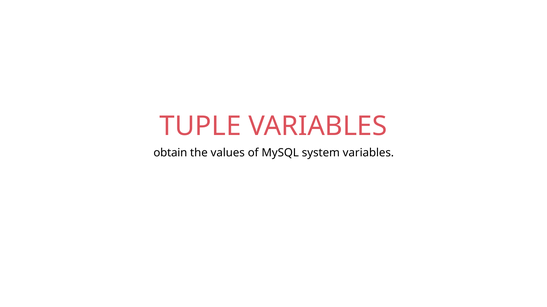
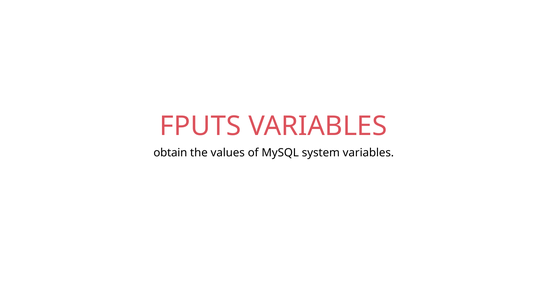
TUPLE: TUPLE -> FPUTS
